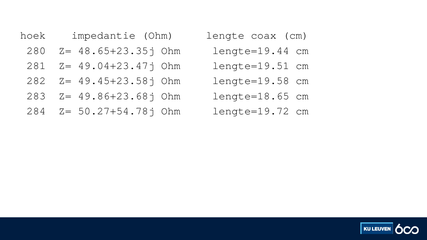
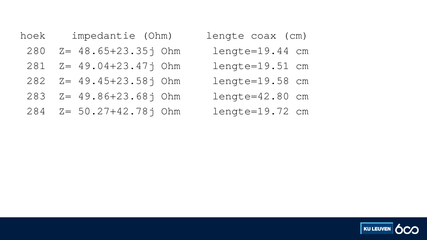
lengte=18.65: lengte=18.65 -> lengte=42.80
50.27+54.78j: 50.27+54.78j -> 50.27+42.78j
